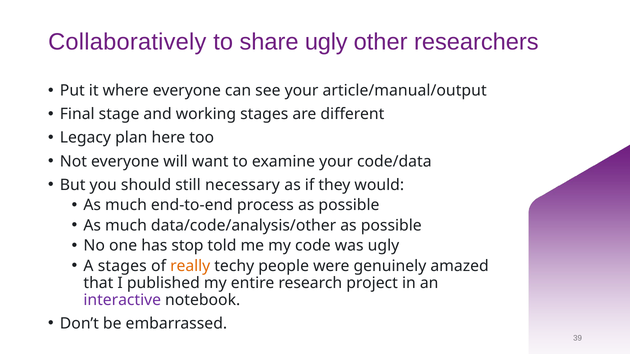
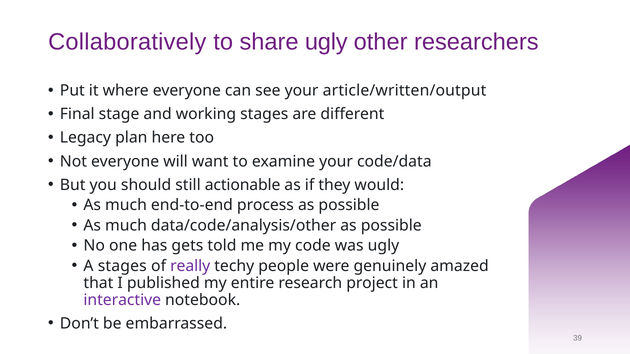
article/manual/output: article/manual/output -> article/written/output
necessary: necessary -> actionable
stop: stop -> gets
really colour: orange -> purple
